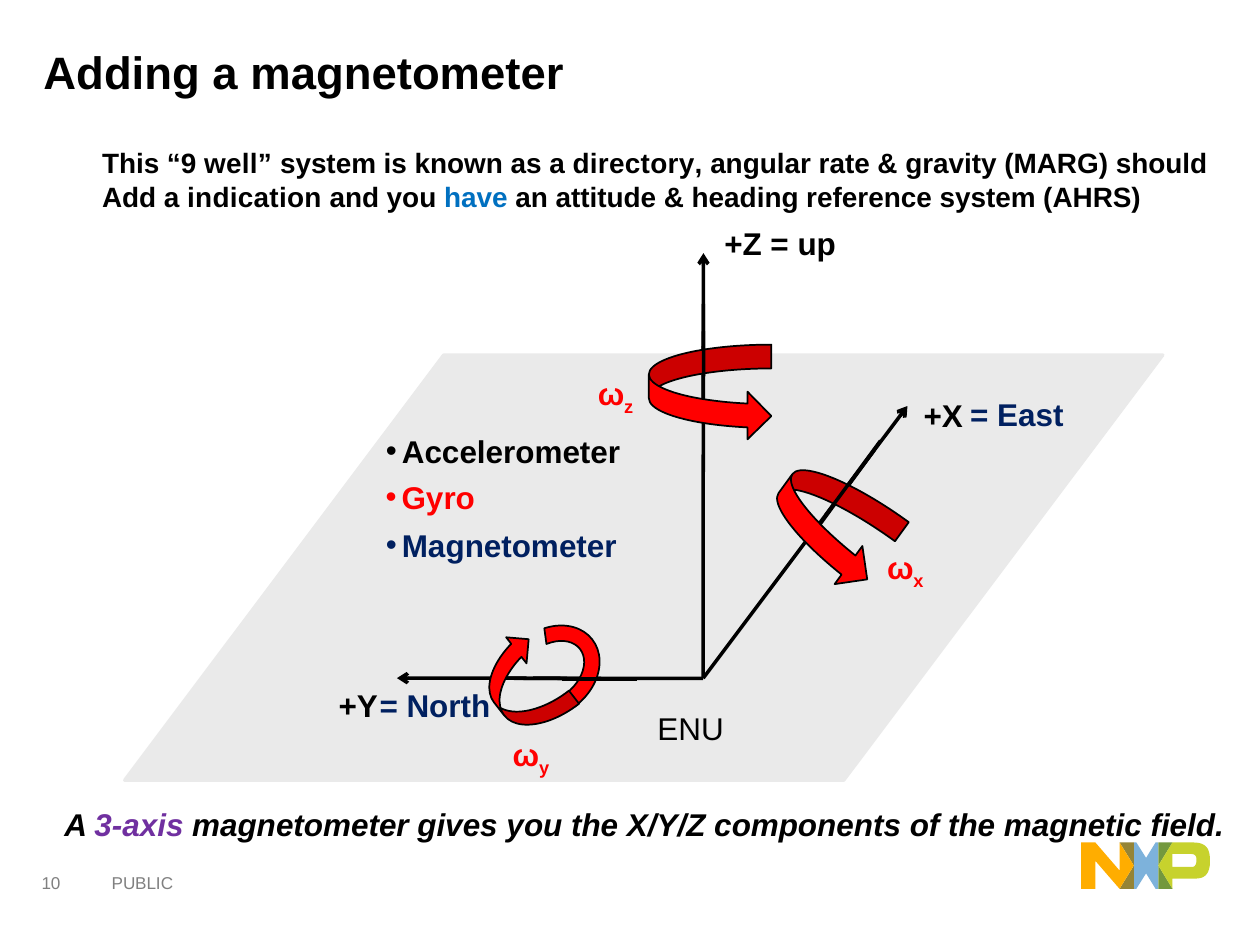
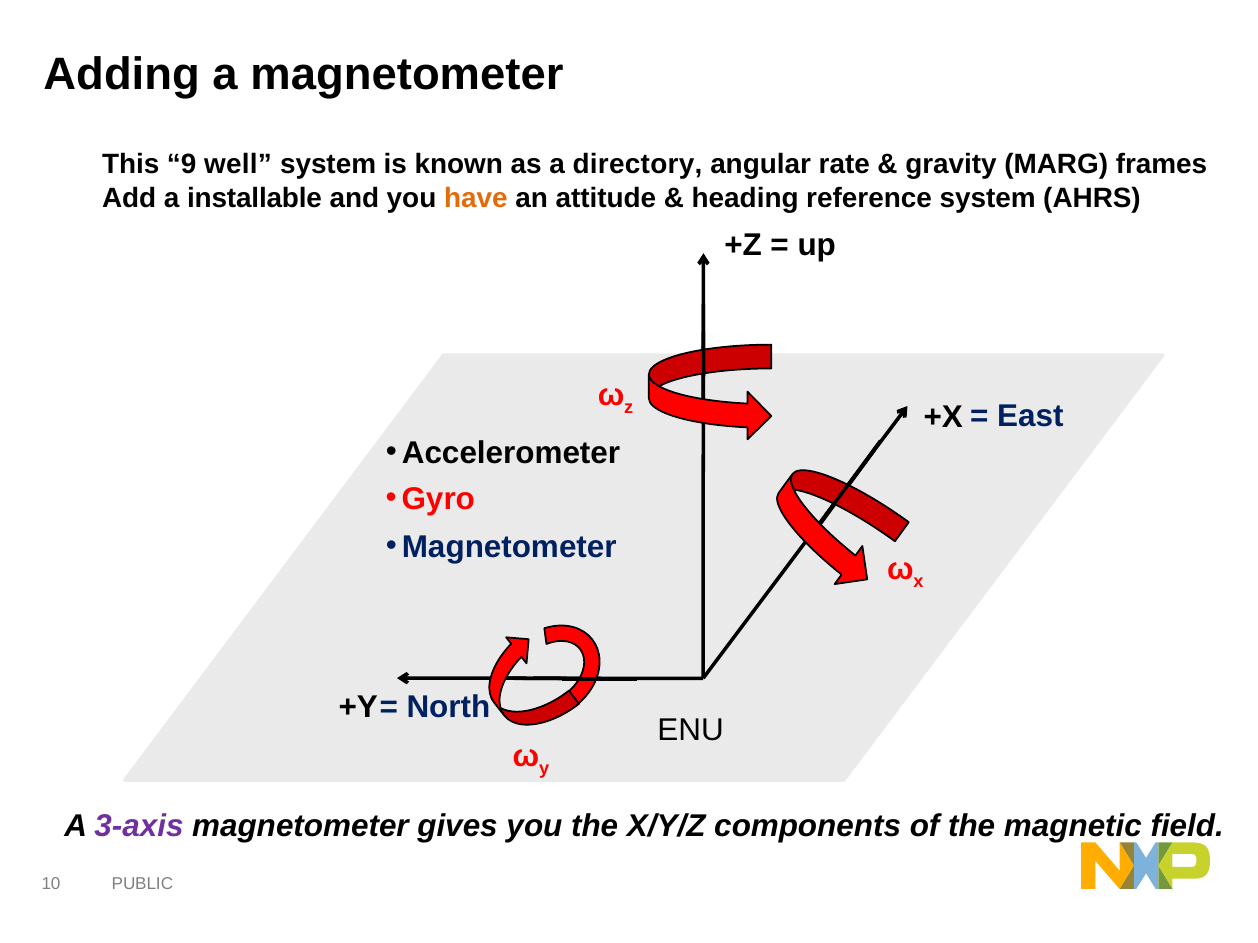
should: should -> frames
indication: indication -> installable
have colour: blue -> orange
